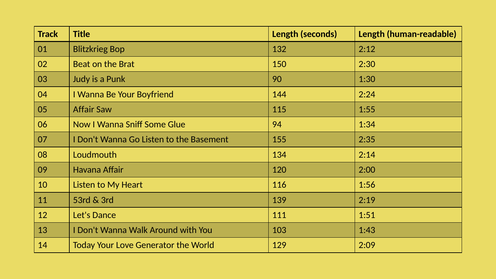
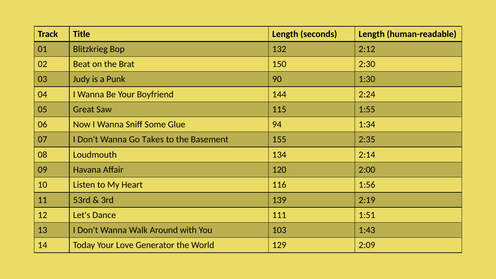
05 Affair: Affair -> Great
Go Listen: Listen -> Takes
